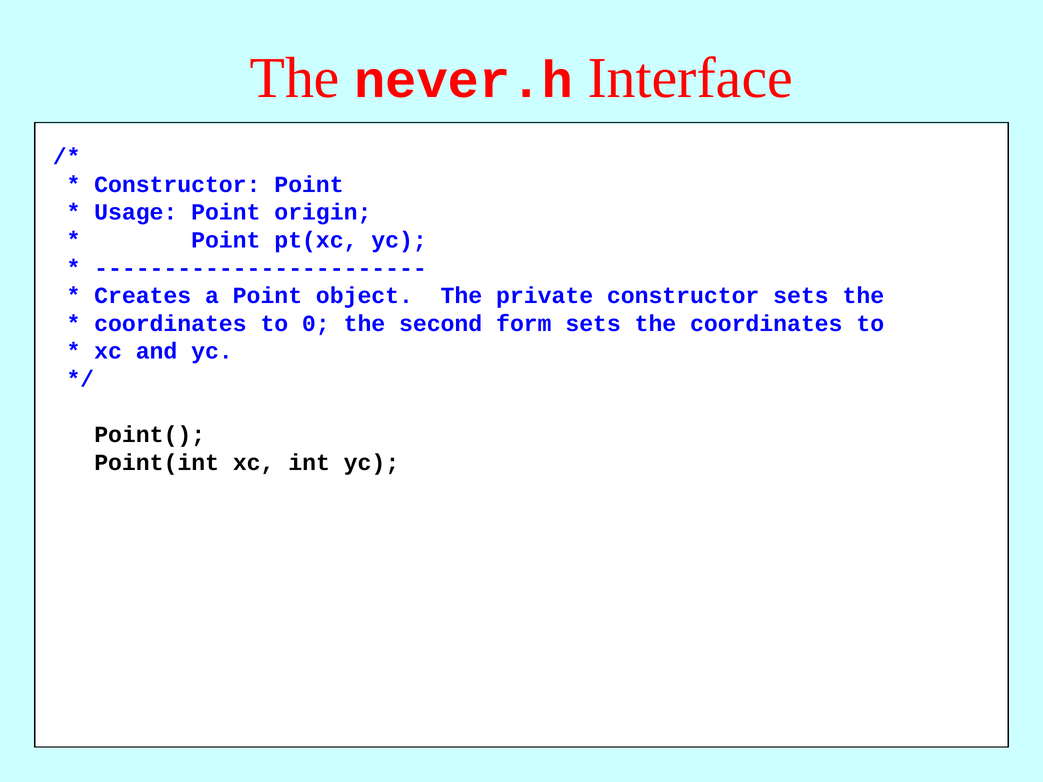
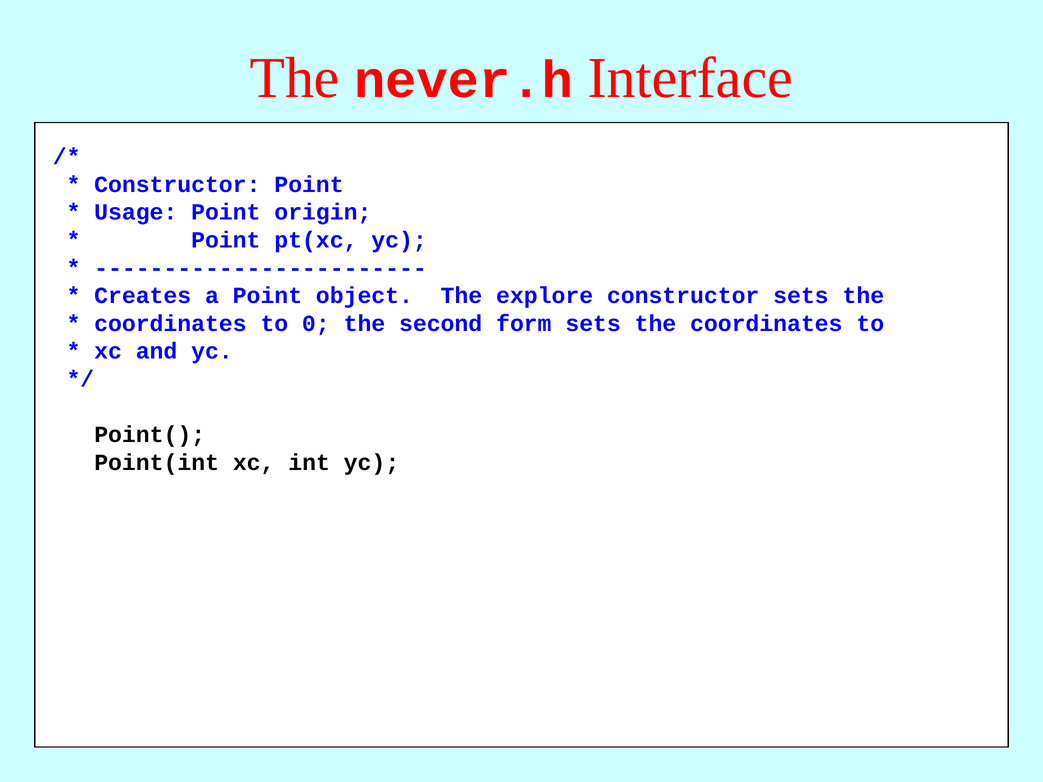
private: private -> explore
